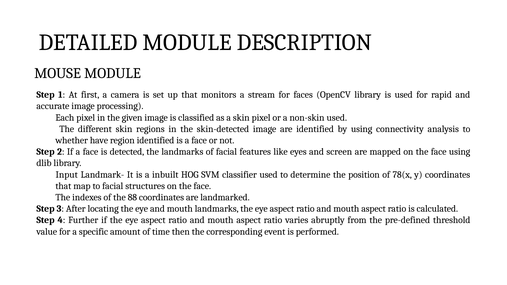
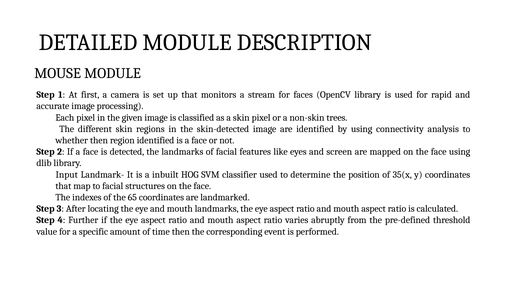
non-skin used: used -> trees
whether have: have -> then
78(x: 78(x -> 35(x
88: 88 -> 65
